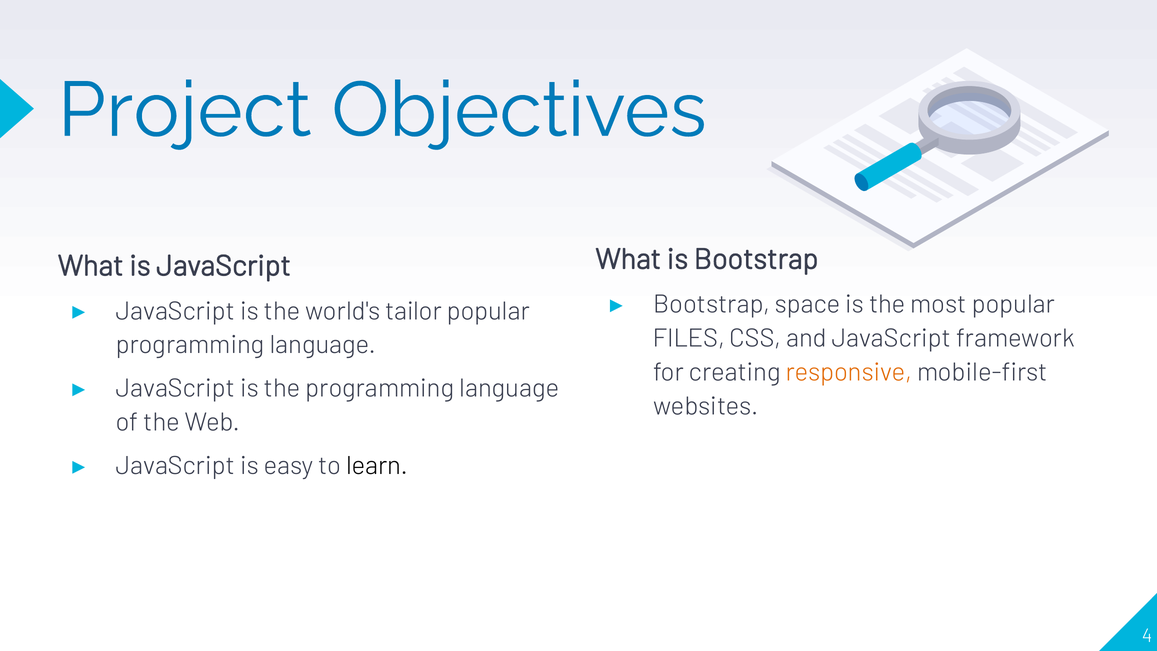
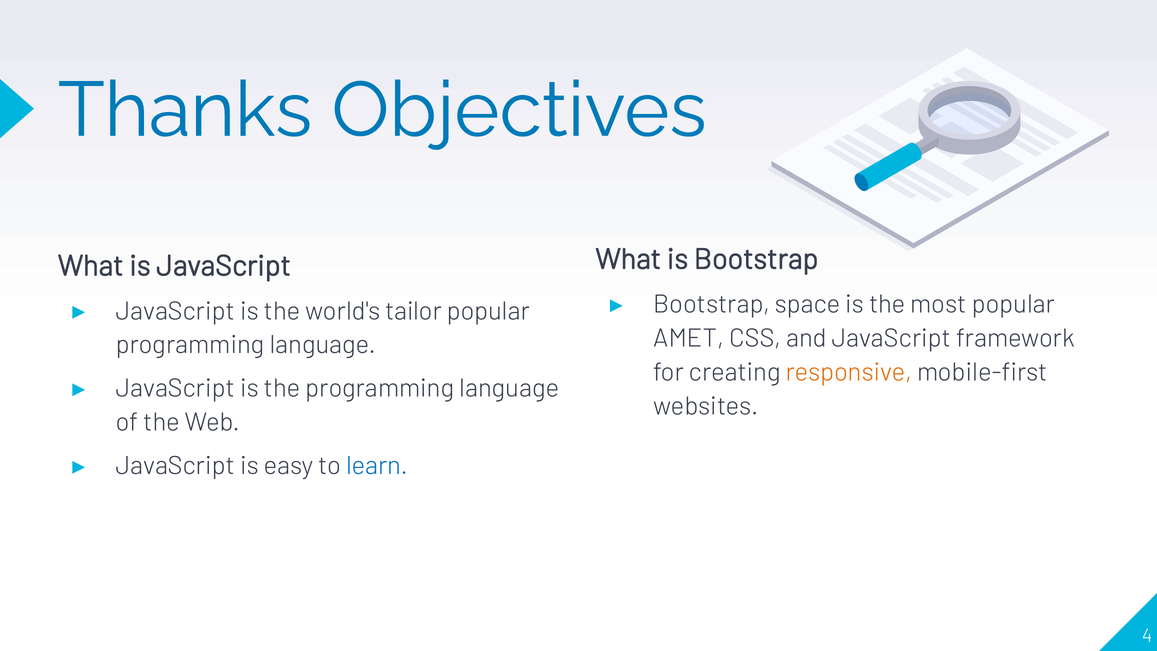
Project: Project -> Thanks
FILES: FILES -> AMET
learn colour: black -> blue
